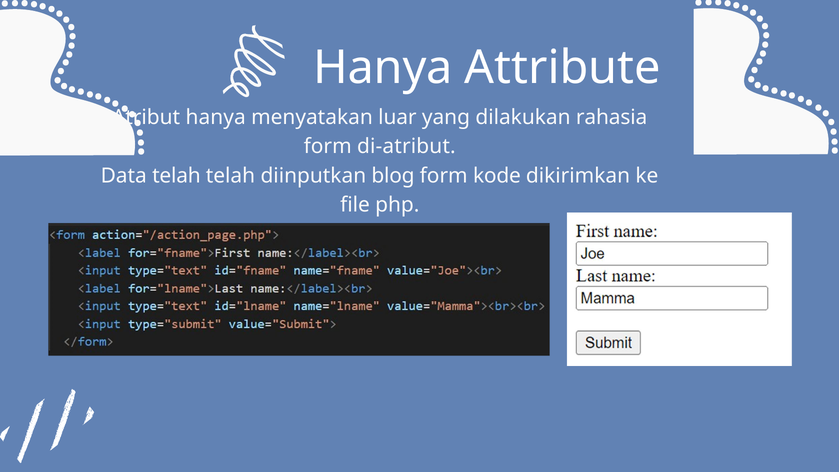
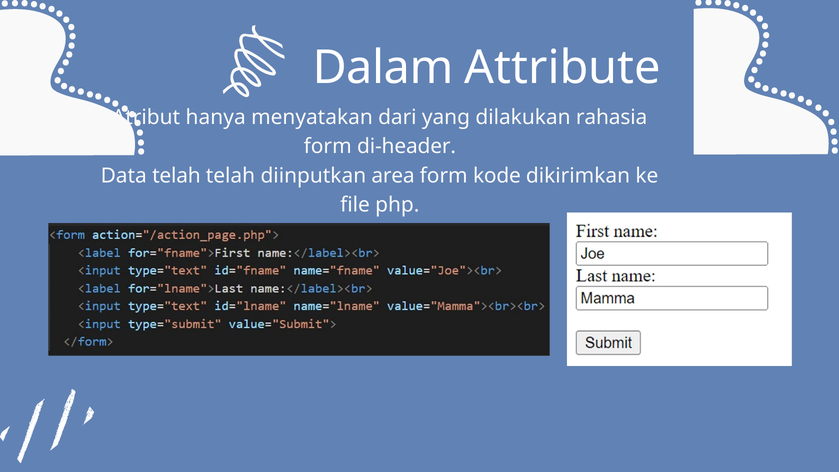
Hanya at (383, 68): Hanya -> Dalam
luar: luar -> dari
di-atribut: di-atribut -> di-header
blog: blog -> area
